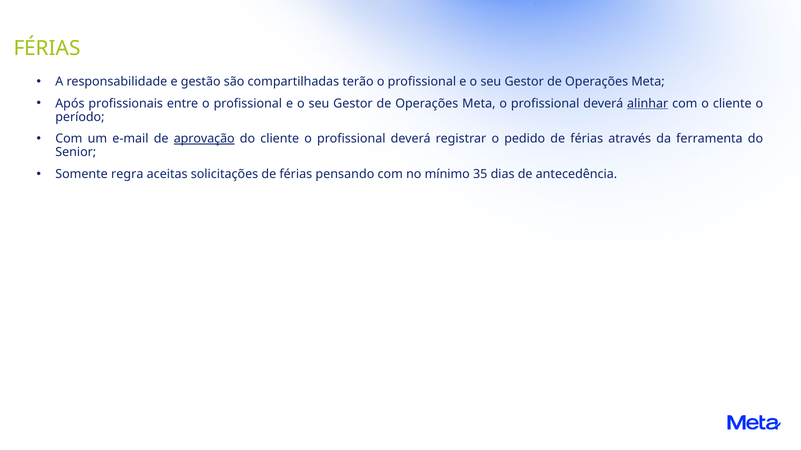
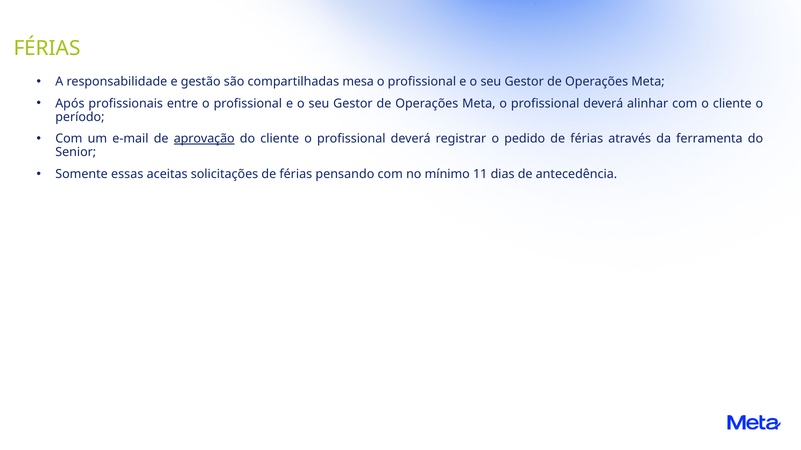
terão: terão -> mesa
alinhar underline: present -> none
regra: regra -> essas
35: 35 -> 11
